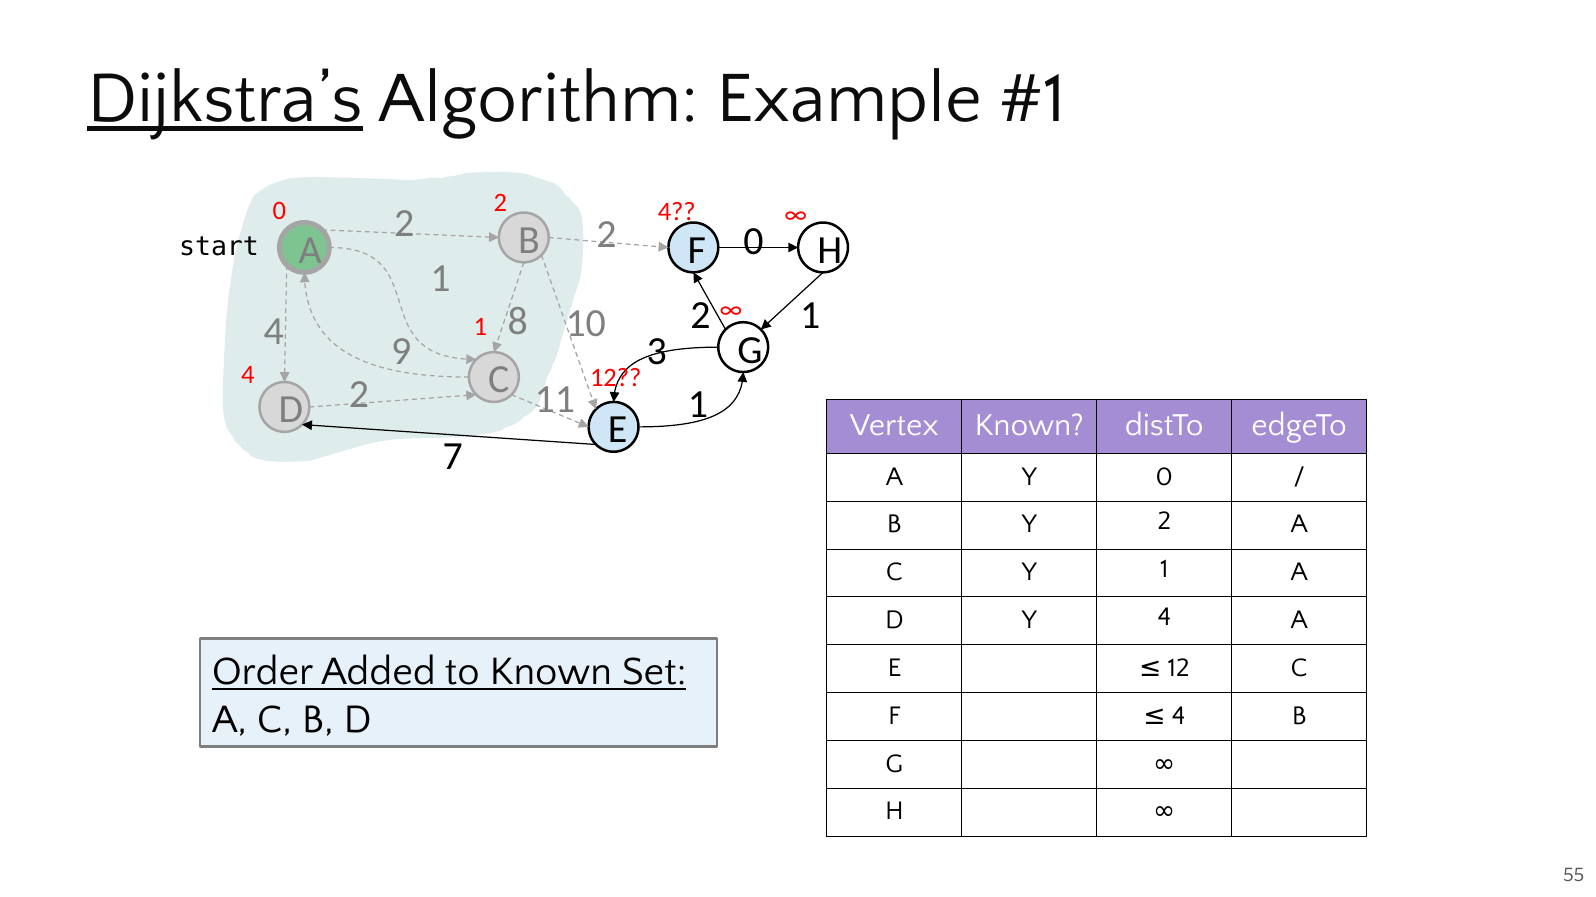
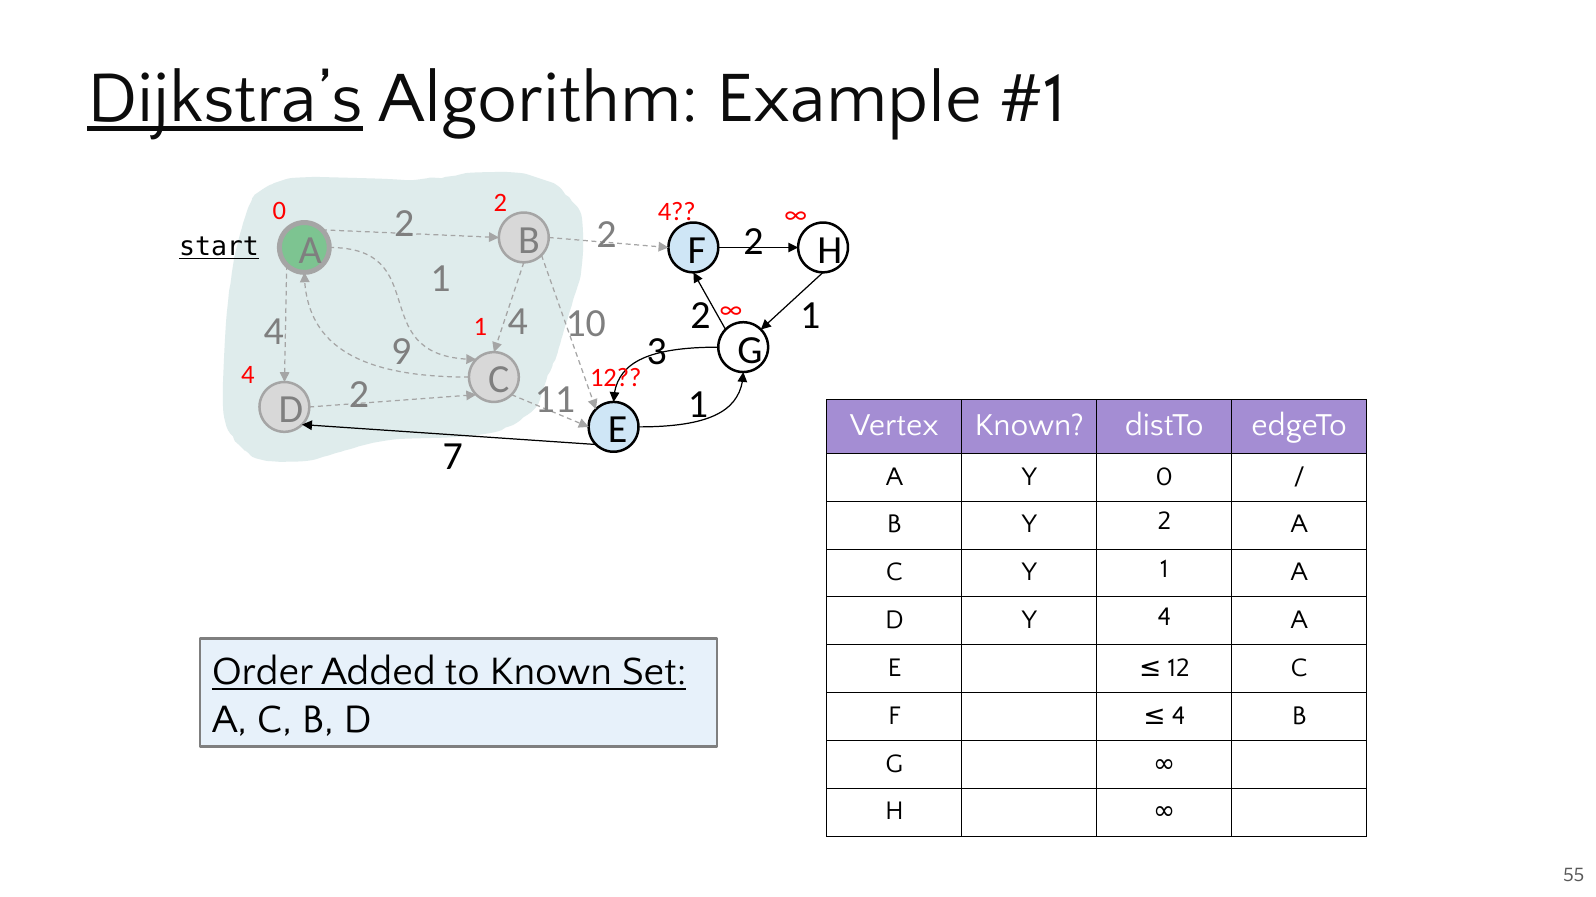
2 2 0: 0 -> 2
start underline: none -> present
4 8: 8 -> 4
